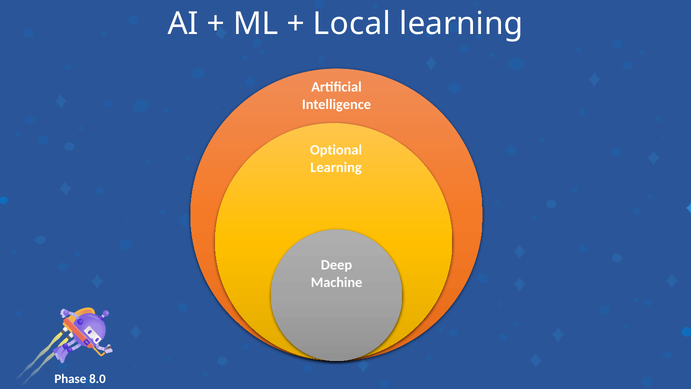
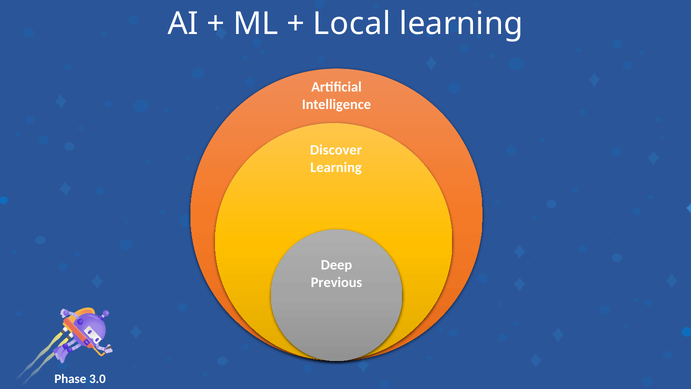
Optional: Optional -> Discover
Machine: Machine -> Previous
8.0: 8.0 -> 3.0
